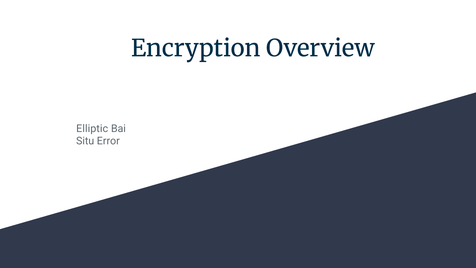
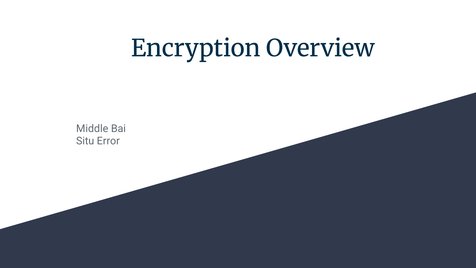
Elliptic: Elliptic -> Middle
